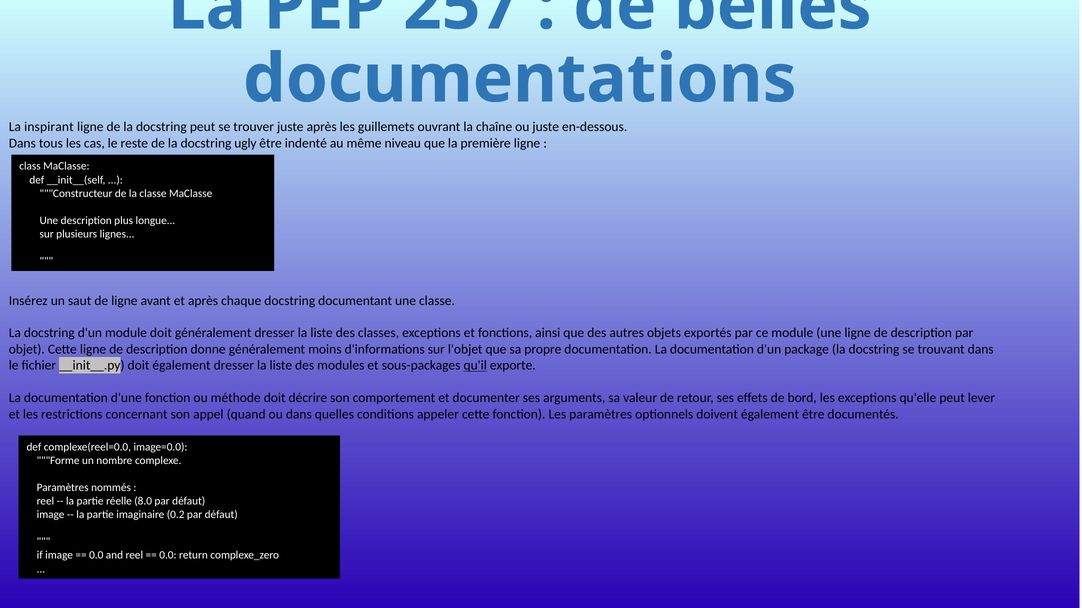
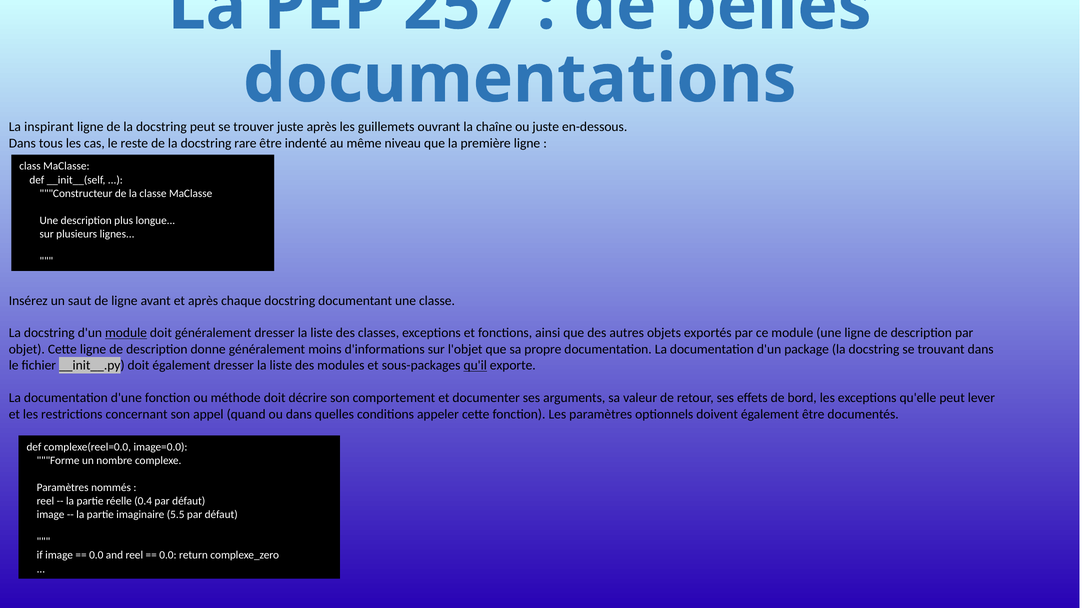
ugly: ugly -> rare
module at (126, 333) underline: none -> present
8.0: 8.0 -> 0.4
0.2: 0.2 -> 5.5
